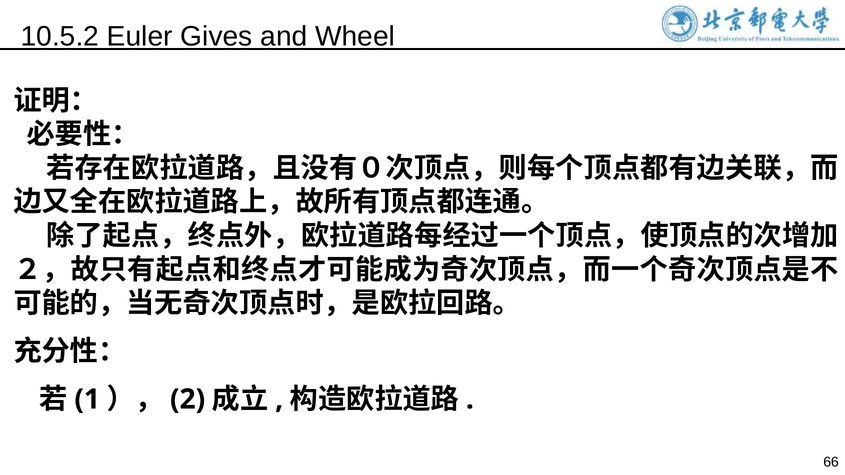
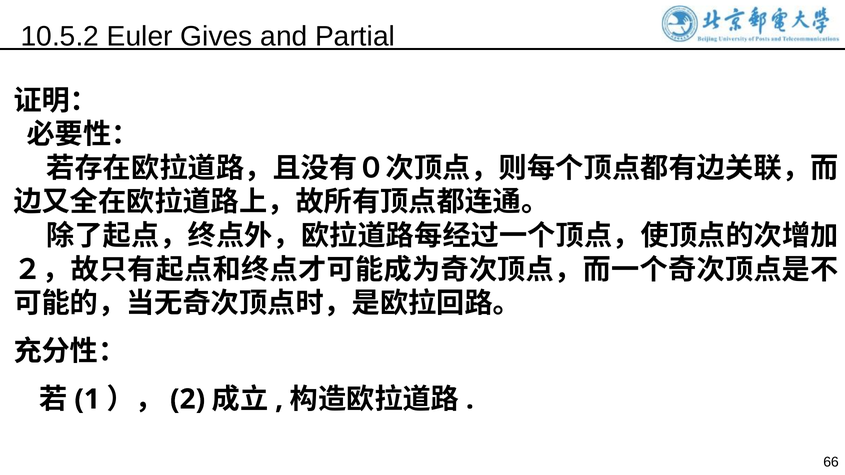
Wheel: Wheel -> Partial
